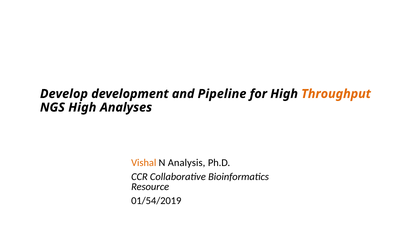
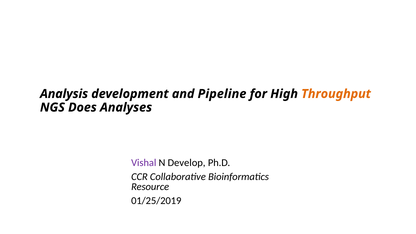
Develop: Develop -> Analysis
NGS High: High -> Does
Vishal colour: orange -> purple
Analysis: Analysis -> Develop
01/54/2019: 01/54/2019 -> 01/25/2019
